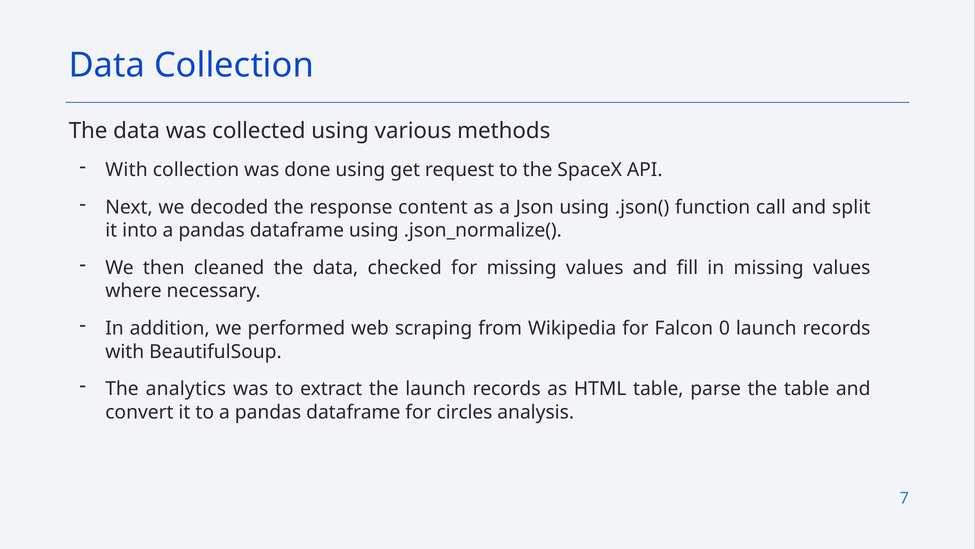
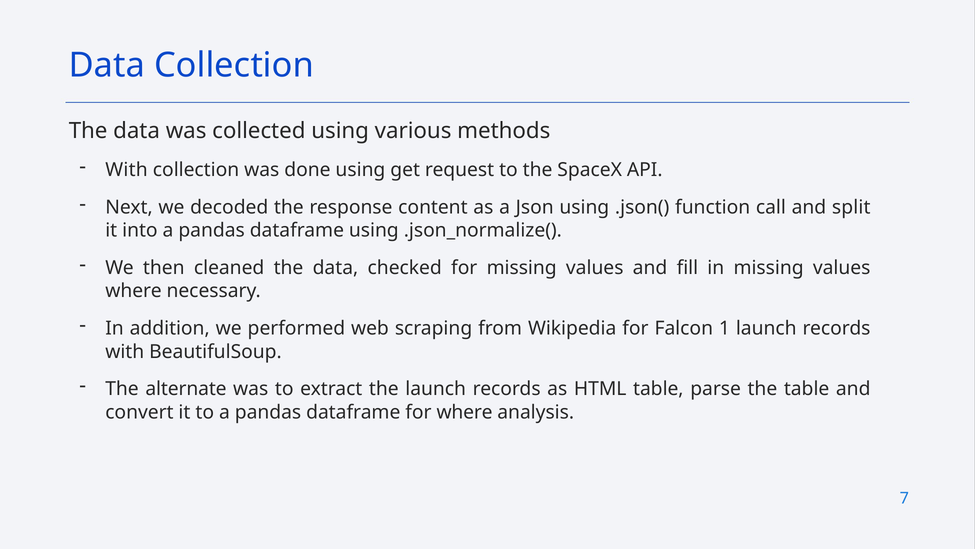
0: 0 -> 1
analytics: analytics -> alternate
for circles: circles -> where
